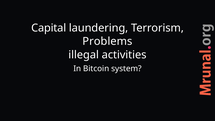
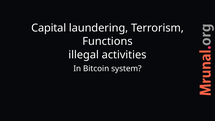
Problems: Problems -> Functions
